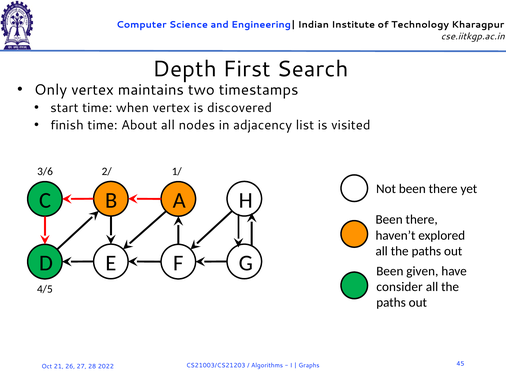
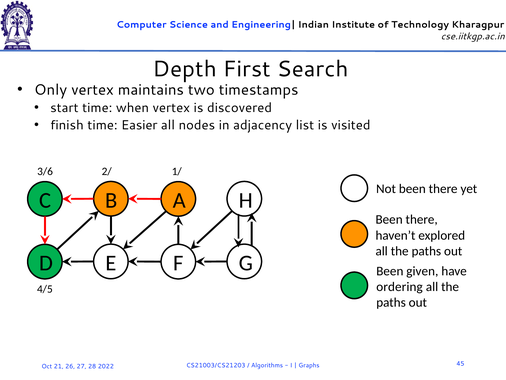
About: About -> Easier
consider: consider -> ordering
